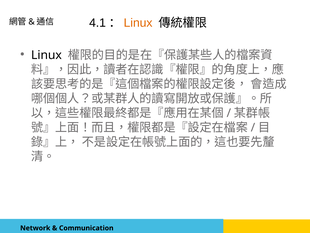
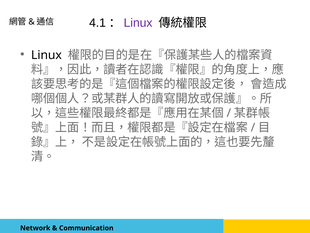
Linux at (138, 23) colour: orange -> purple
